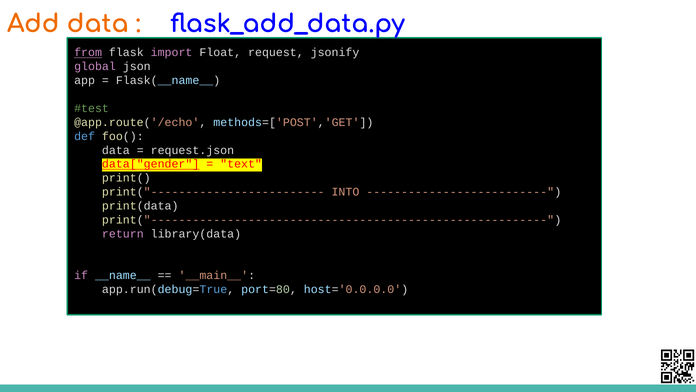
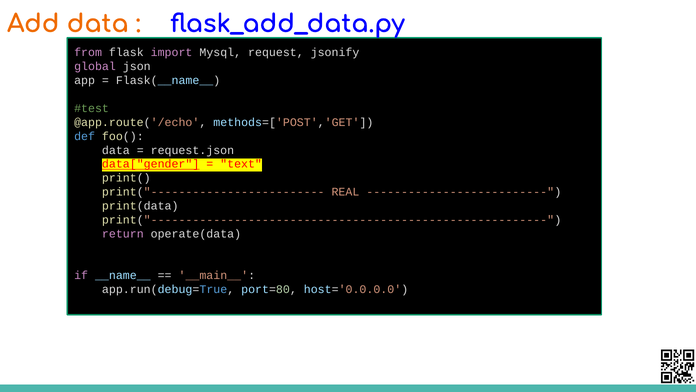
from underline: present -> none
Float: Float -> Mysql
INTO: INTO -> REAL
library(data: library(data -> operate(data
